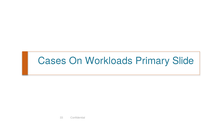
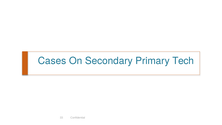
Workloads: Workloads -> Secondary
Slide: Slide -> Tech
